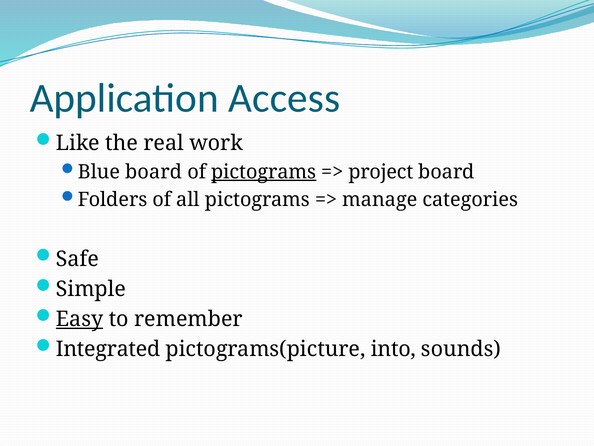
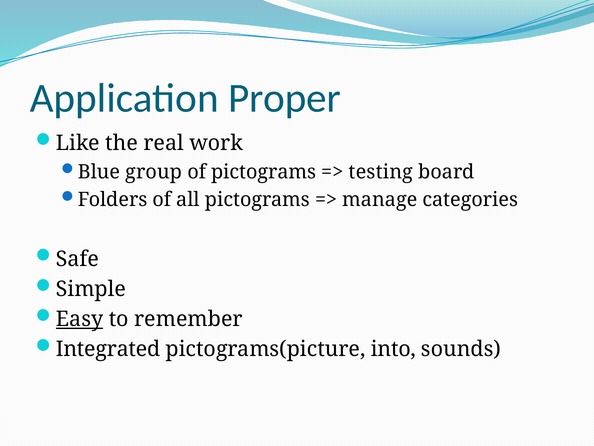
Access: Access -> Proper
Blue board: board -> group
pictograms at (264, 172) underline: present -> none
project: project -> testing
